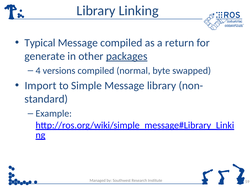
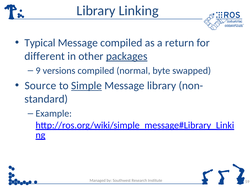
generate: generate -> different
4: 4 -> 9
Import: Import -> Source
Simple underline: none -> present
